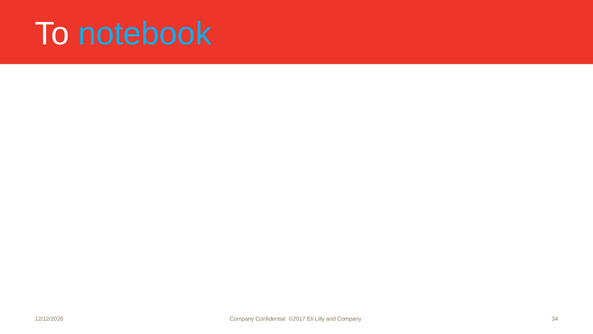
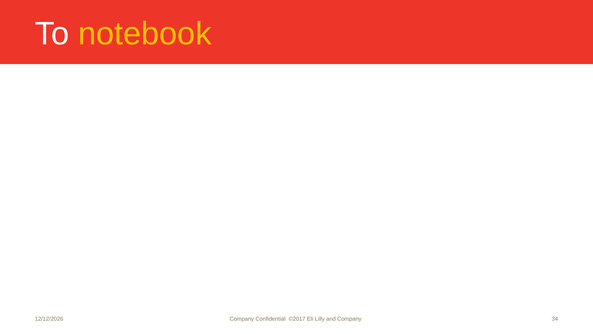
notebook colour: light blue -> yellow
